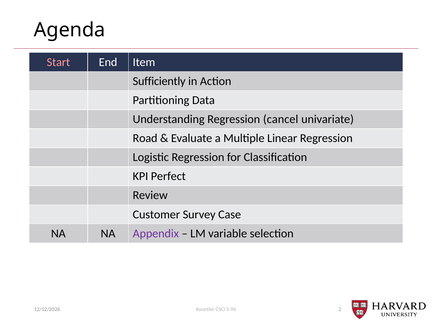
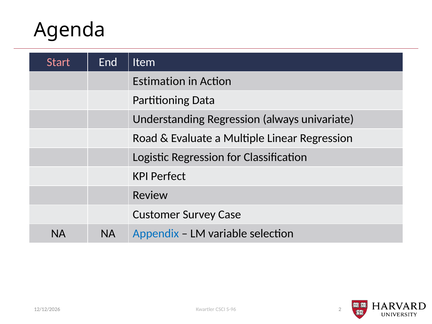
Sufficiently: Sufficiently -> Estimation
cancel: cancel -> always
Appendix colour: purple -> blue
